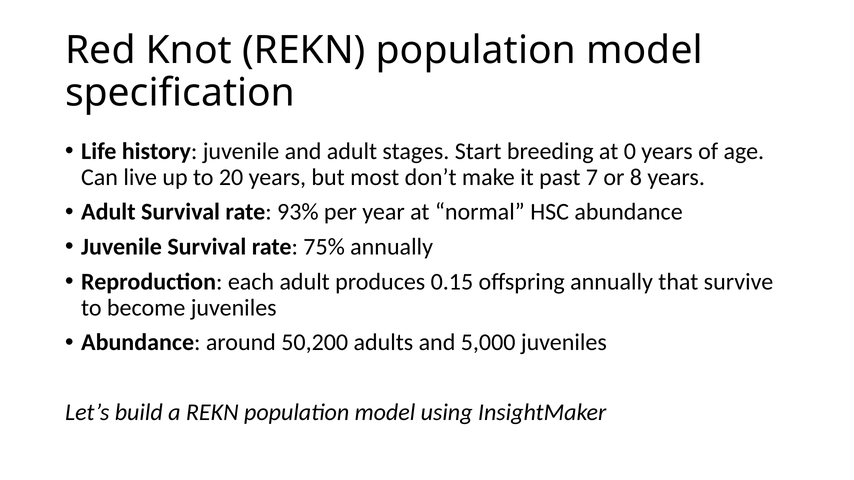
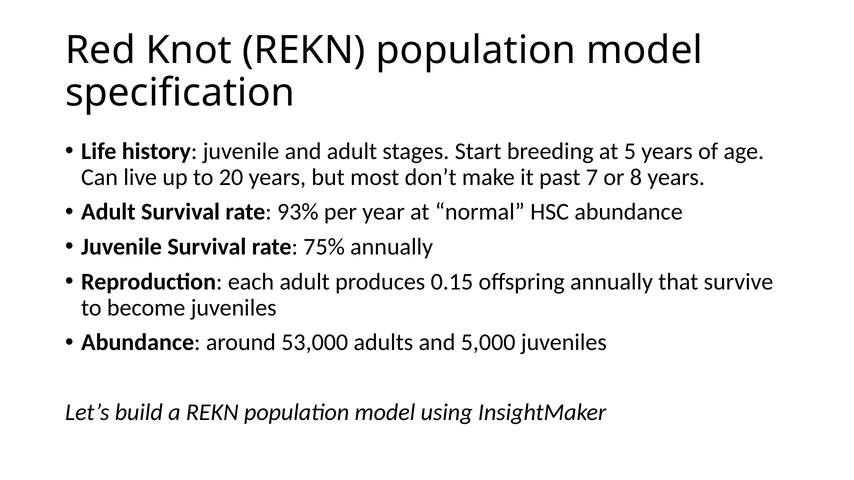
0: 0 -> 5
50,200: 50,200 -> 53,000
